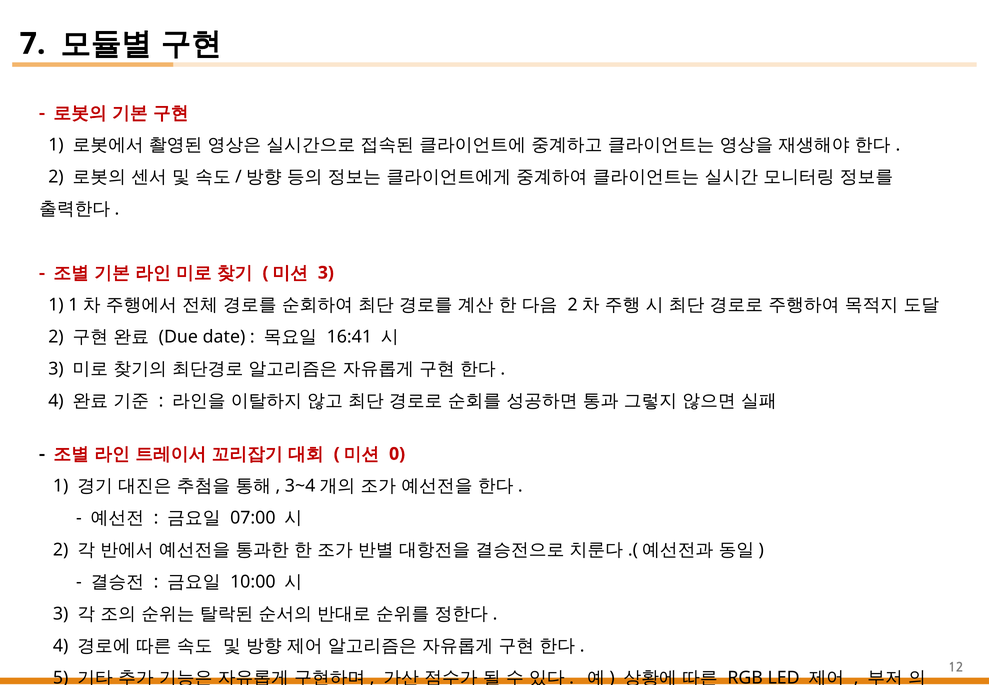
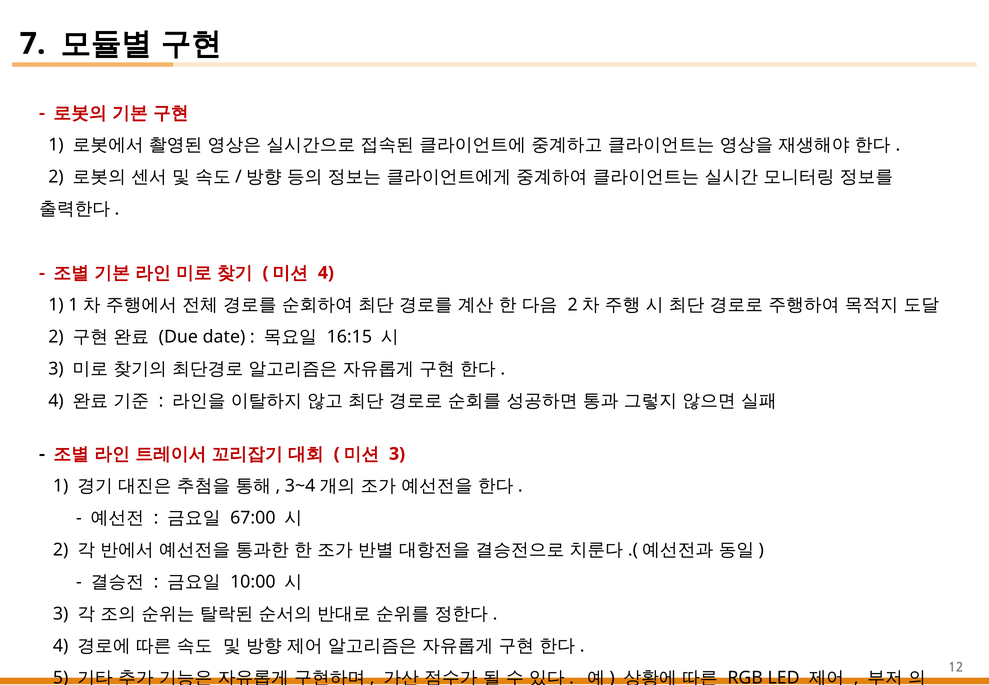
3 at (326, 273): 3 -> 4
16:41: 16:41 -> 16:15
0 at (397, 454): 0 -> 3
07:00: 07:00 -> 67:00
